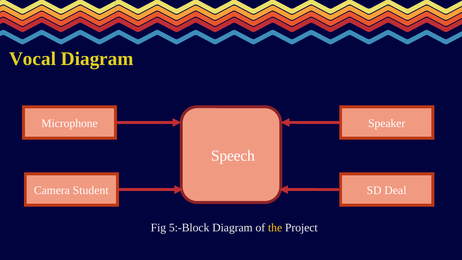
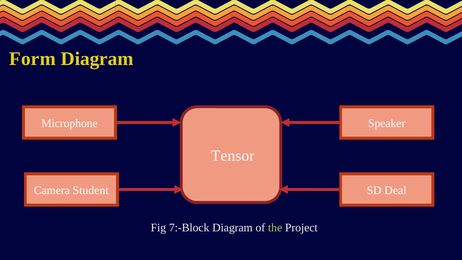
Vocal: Vocal -> Form
Speech: Speech -> Tensor
5:-Block: 5:-Block -> 7:-Block
the colour: yellow -> light green
